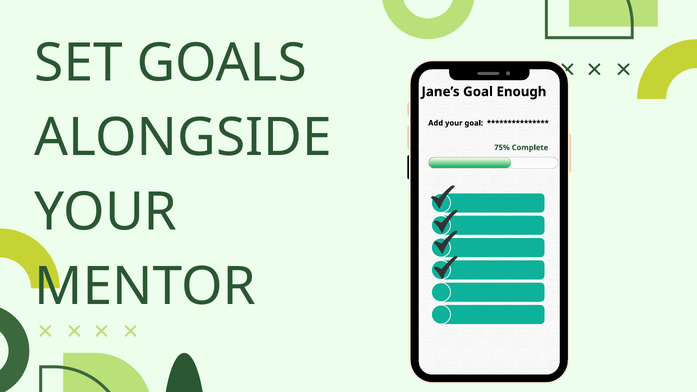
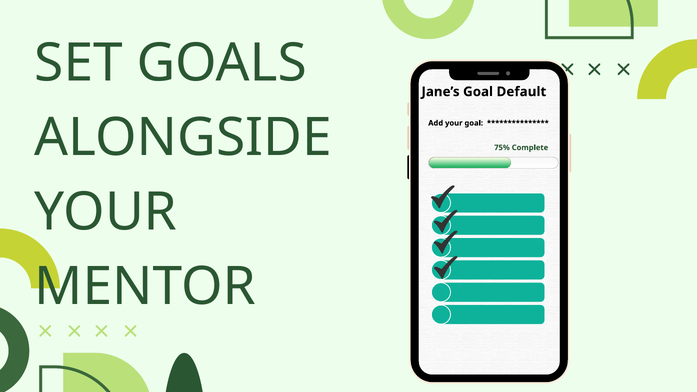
Enough: Enough -> Default
